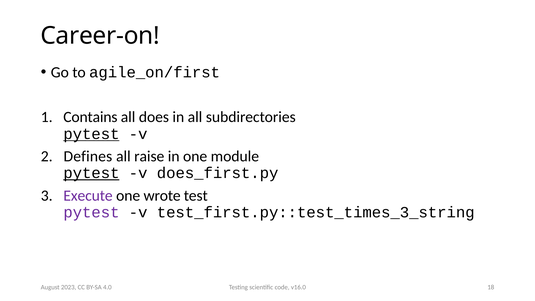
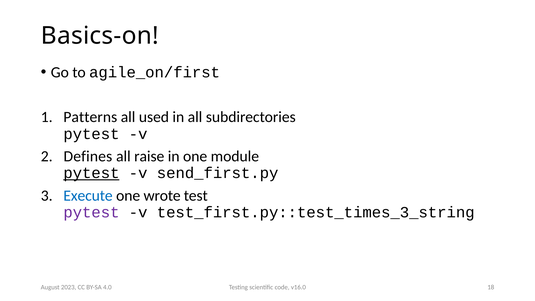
Career-on: Career-on -> Basics-on
Contains: Contains -> Patterns
does: does -> used
pytest at (91, 134) underline: present -> none
does_first.py: does_first.py -> send_first.py
Execute colour: purple -> blue
